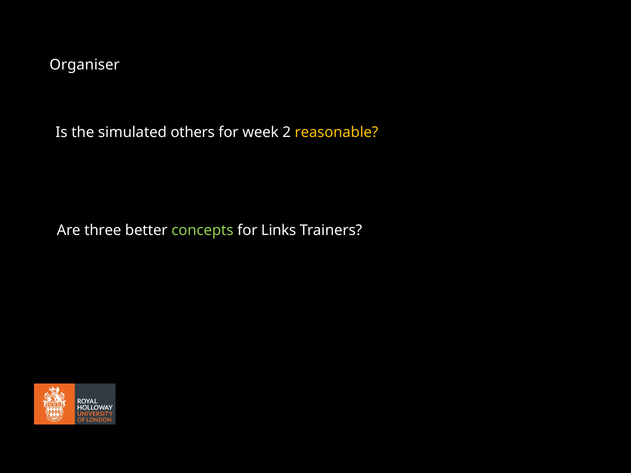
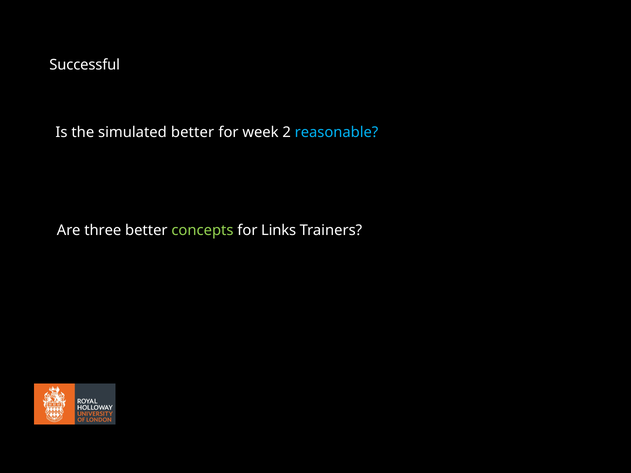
Organiser: Organiser -> Successful
simulated others: others -> better
reasonable colour: yellow -> light blue
